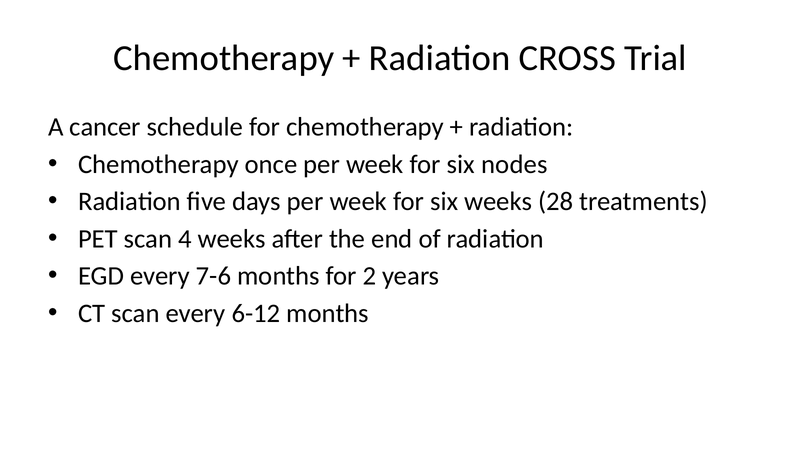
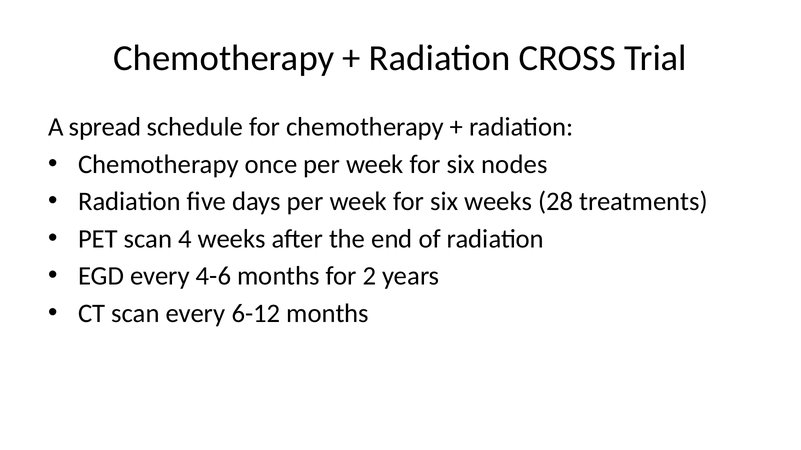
cancer: cancer -> spread
7-6: 7-6 -> 4-6
